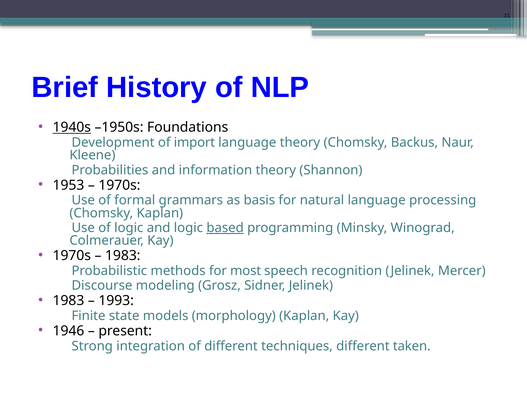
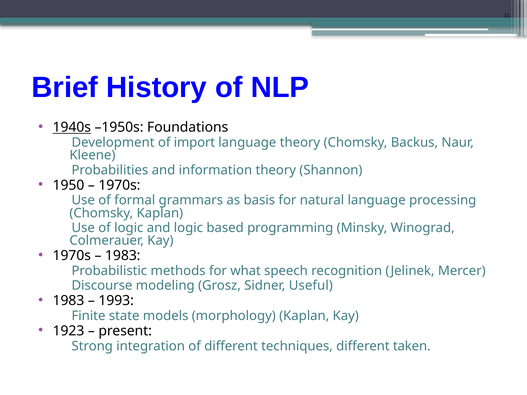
1953: 1953 -> 1950
based underline: present -> none
most: most -> what
Sidner Jelinek: Jelinek -> Useful
1946: 1946 -> 1923
